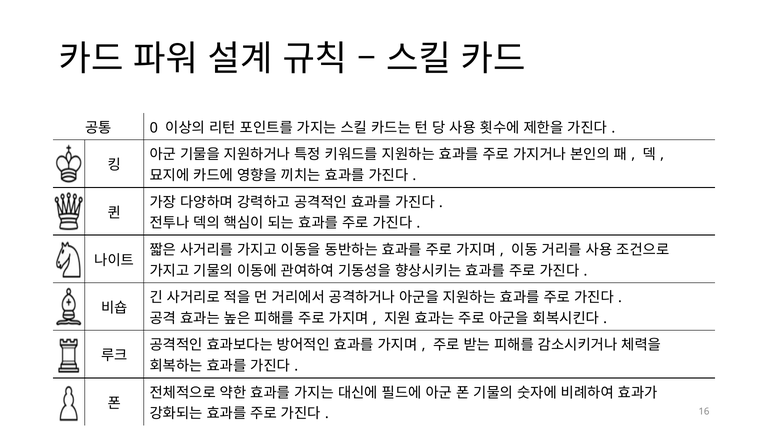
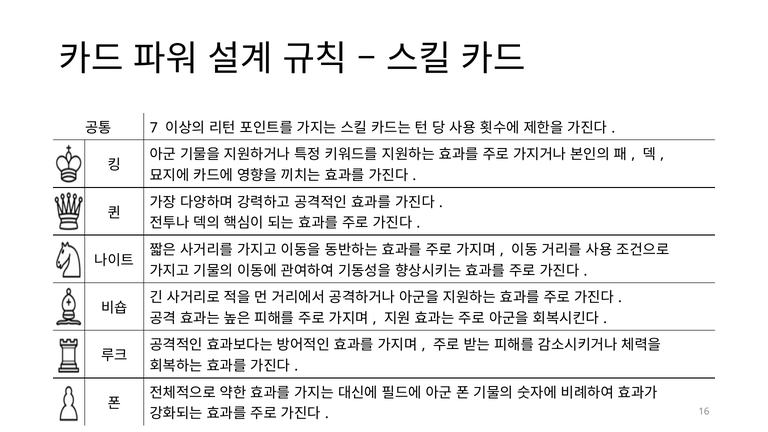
0: 0 -> 7
